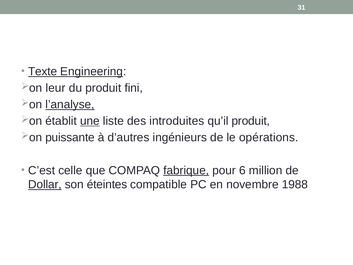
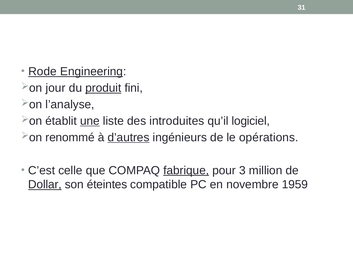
Texte: Texte -> Rode
leur: leur -> jour
produit at (103, 88) underline: none -> present
l’analyse underline: present -> none
qu’il produit: produit -> logiciel
puissante: puissante -> renommé
d’autres underline: none -> present
6: 6 -> 3
1988: 1988 -> 1959
